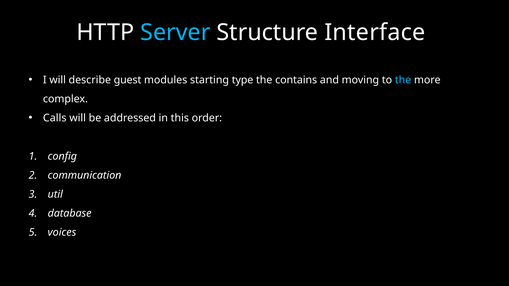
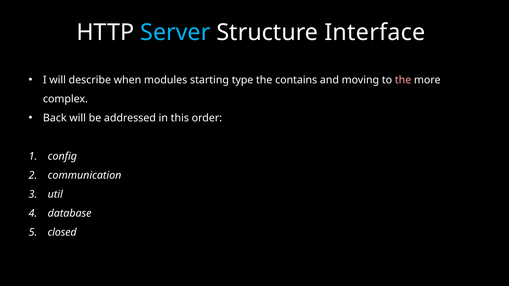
guest: guest -> when
the at (403, 80) colour: light blue -> pink
Calls: Calls -> Back
voices: voices -> closed
